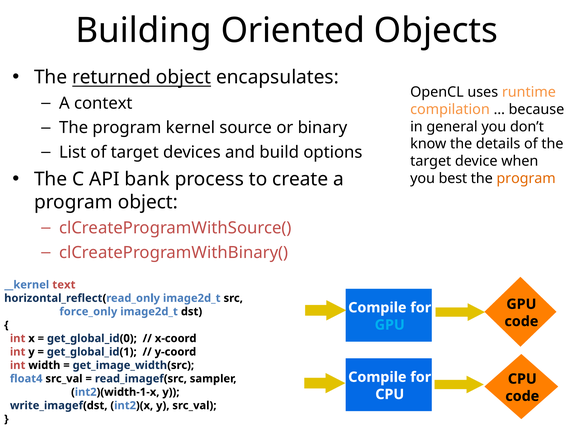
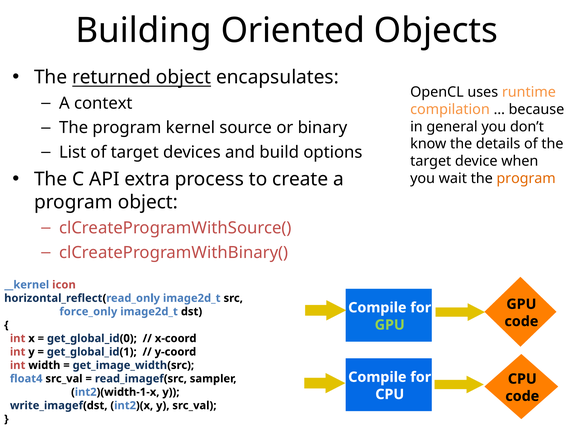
bank: bank -> extra
best: best -> wait
text: text -> icon
GPU at (390, 325) colour: light blue -> light green
